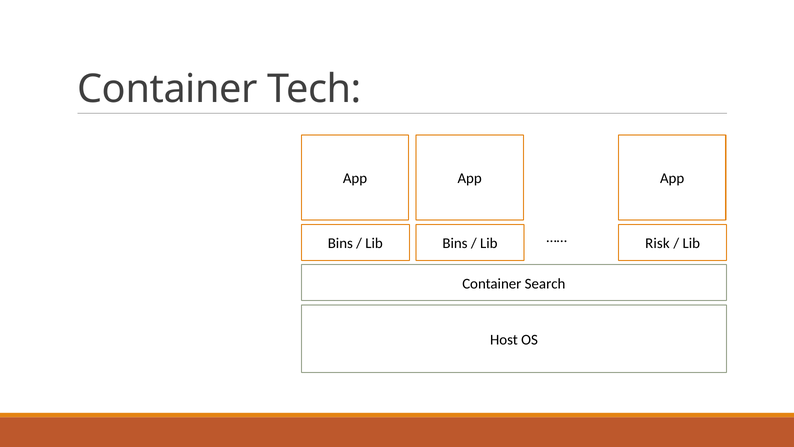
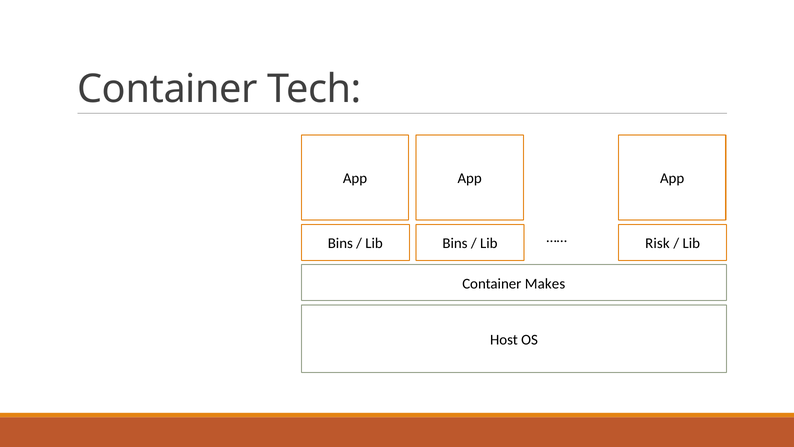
Search: Search -> Makes
